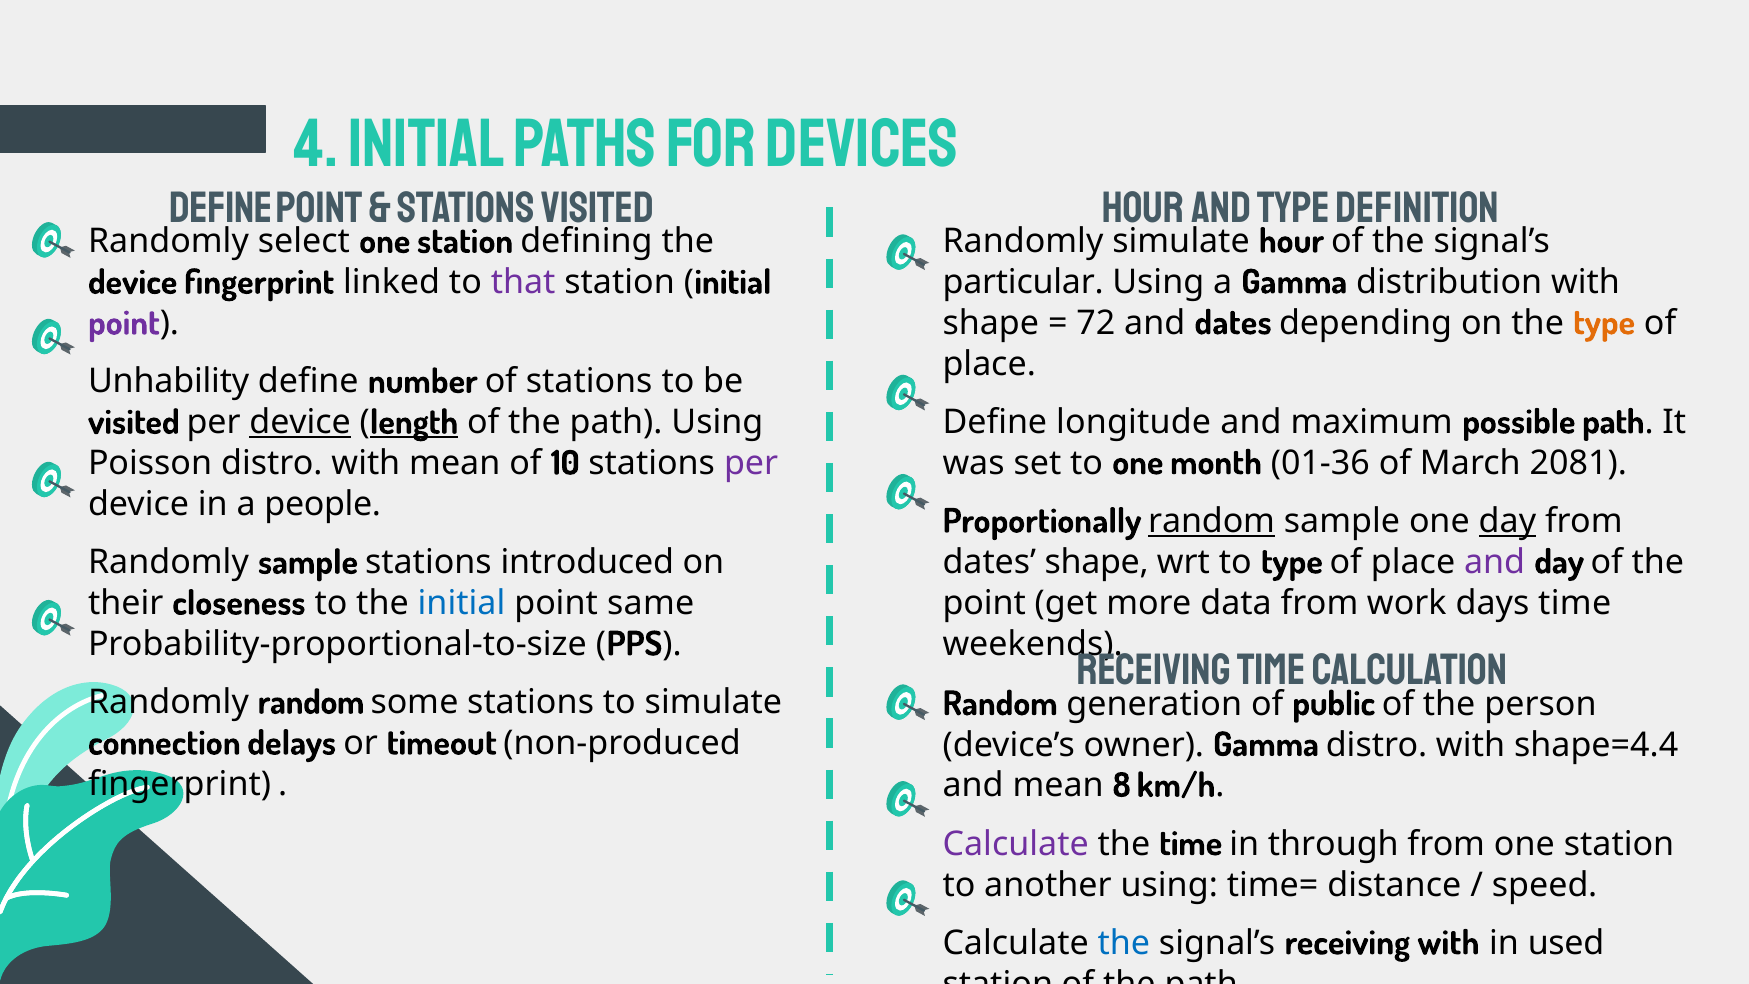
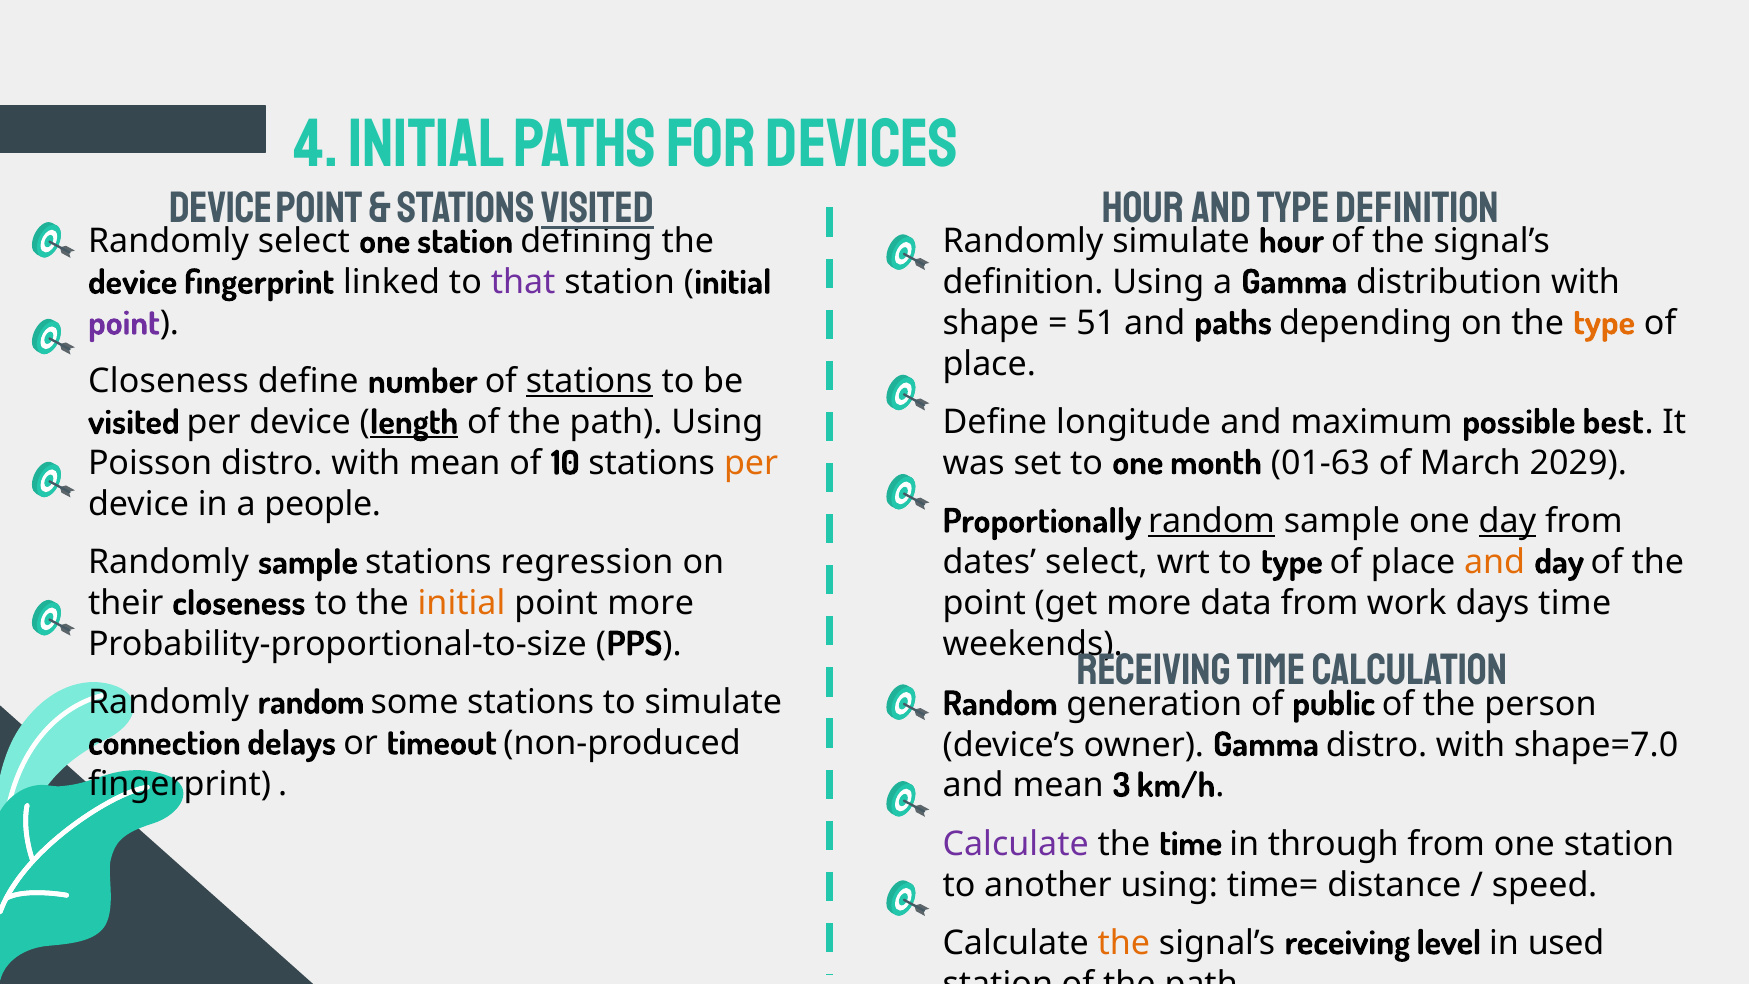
Define at (221, 209): Define -> Device
visited at (597, 209) underline: none -> present
particular at (1023, 282): particular -> definition
72: 72 -> 51
and dates: dates -> paths
Unhability at (169, 382): Unhability -> Closeness
stations at (589, 382) underline: none -> present
device at (300, 423) underline: present -> none
possible path: path -> best
01-36: 01-36 -> 01-63
2081: 2081 -> 2029
per at (751, 463) colour: purple -> orange
dates shape: shape -> select
and at (1495, 562) colour: purple -> orange
introduced: introduced -> regression
initial at (462, 603) colour: blue -> orange
point same: same -> more
shape=4.4: shape=4.4 -> shape=7.0
8: 8 -> 3
the at (1124, 943) colour: blue -> orange
receiving with: with -> level
